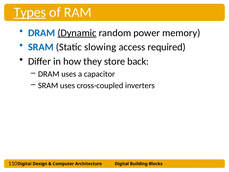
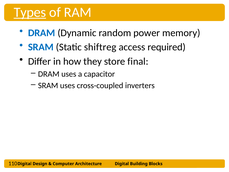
Dynamic underline: present -> none
slowing: slowing -> shiftreg
back: back -> final
